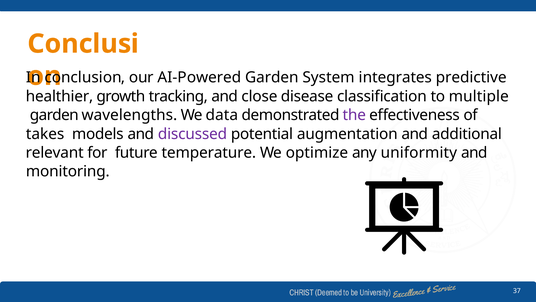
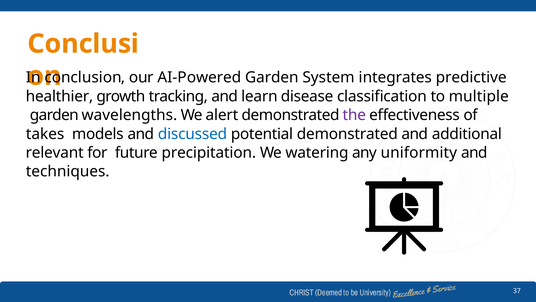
close: close -> learn
data: data -> alert
discussed colour: purple -> blue
potential augmentation: augmentation -> demonstrated
temperature: temperature -> precipitation
optimize: optimize -> watering
monitoring: monitoring -> techniques
